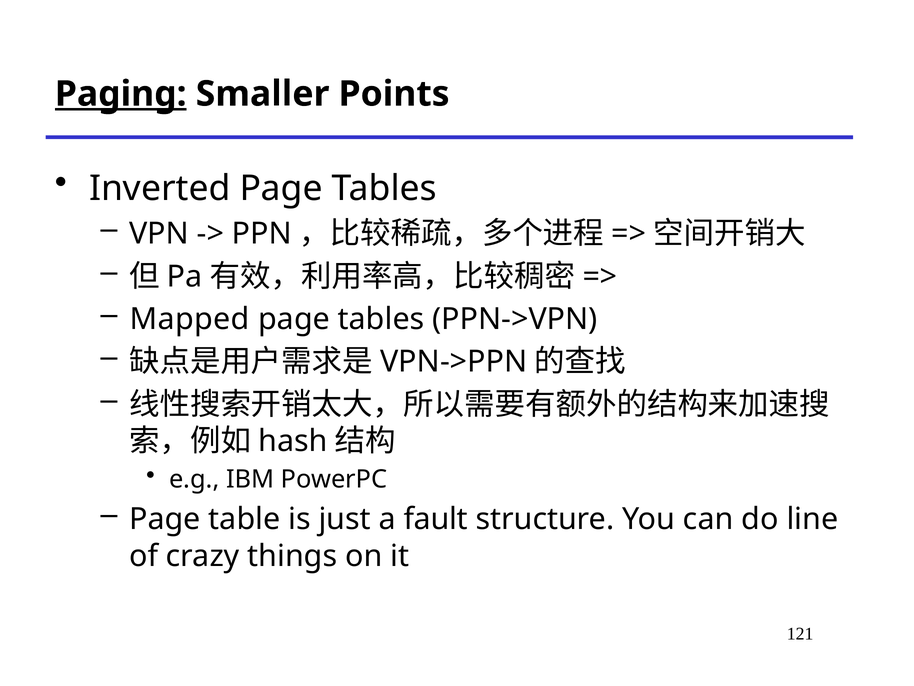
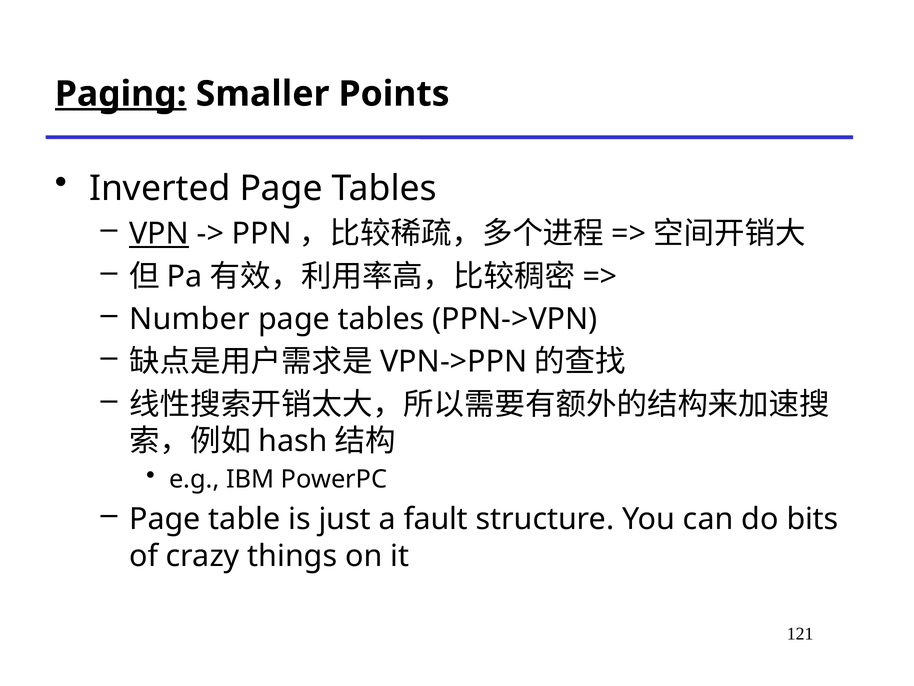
VPN underline: none -> present
Mapped: Mapped -> Number
line: line -> bits
